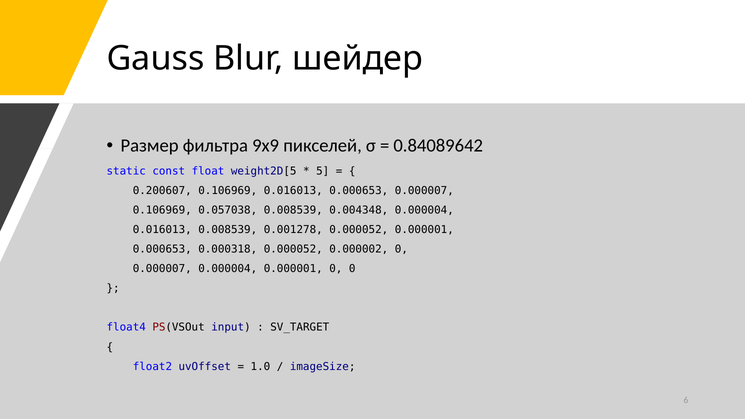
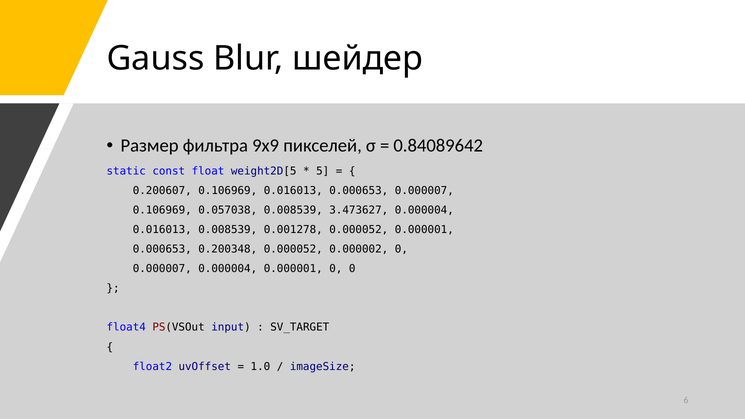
0.004348: 0.004348 -> 3.473627
0.000318: 0.000318 -> 0.200348
